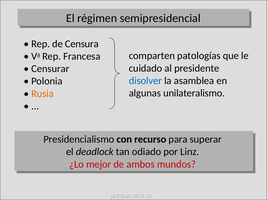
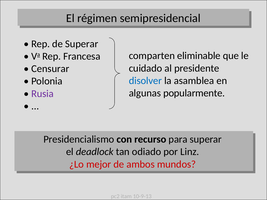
de Censura: Censura -> Superar
patologías: patologías -> eliminable
unilateralismo: unilateralismo -> popularmente
Rusia colour: orange -> purple
